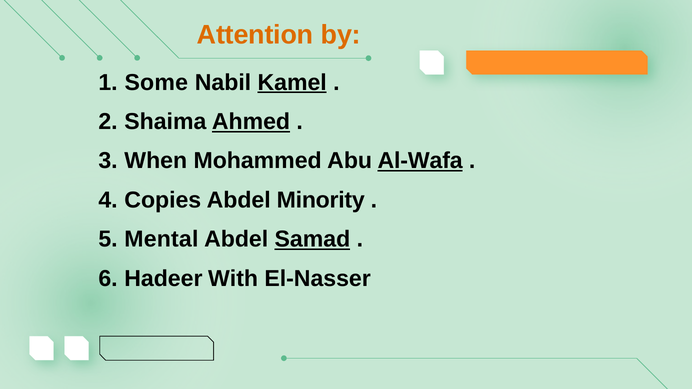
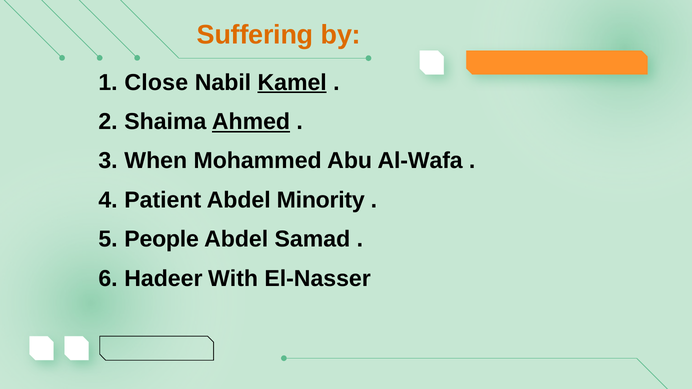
Attention: Attention -> Suffering
Some: Some -> Close
Al-Wafa underline: present -> none
Copies: Copies -> Patient
Mental: Mental -> People
Samad underline: present -> none
